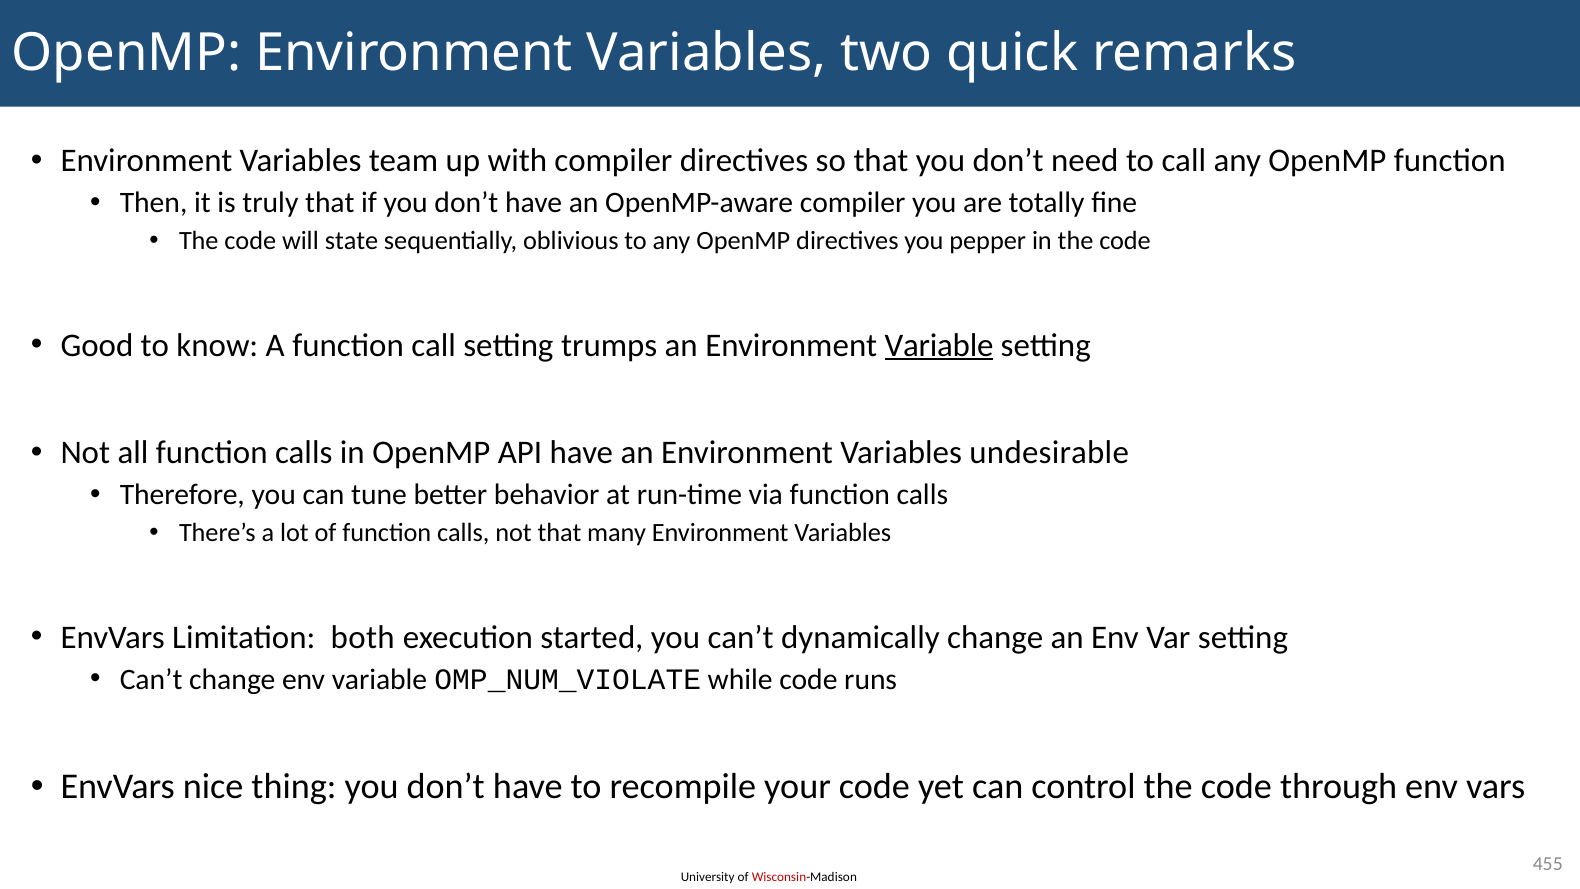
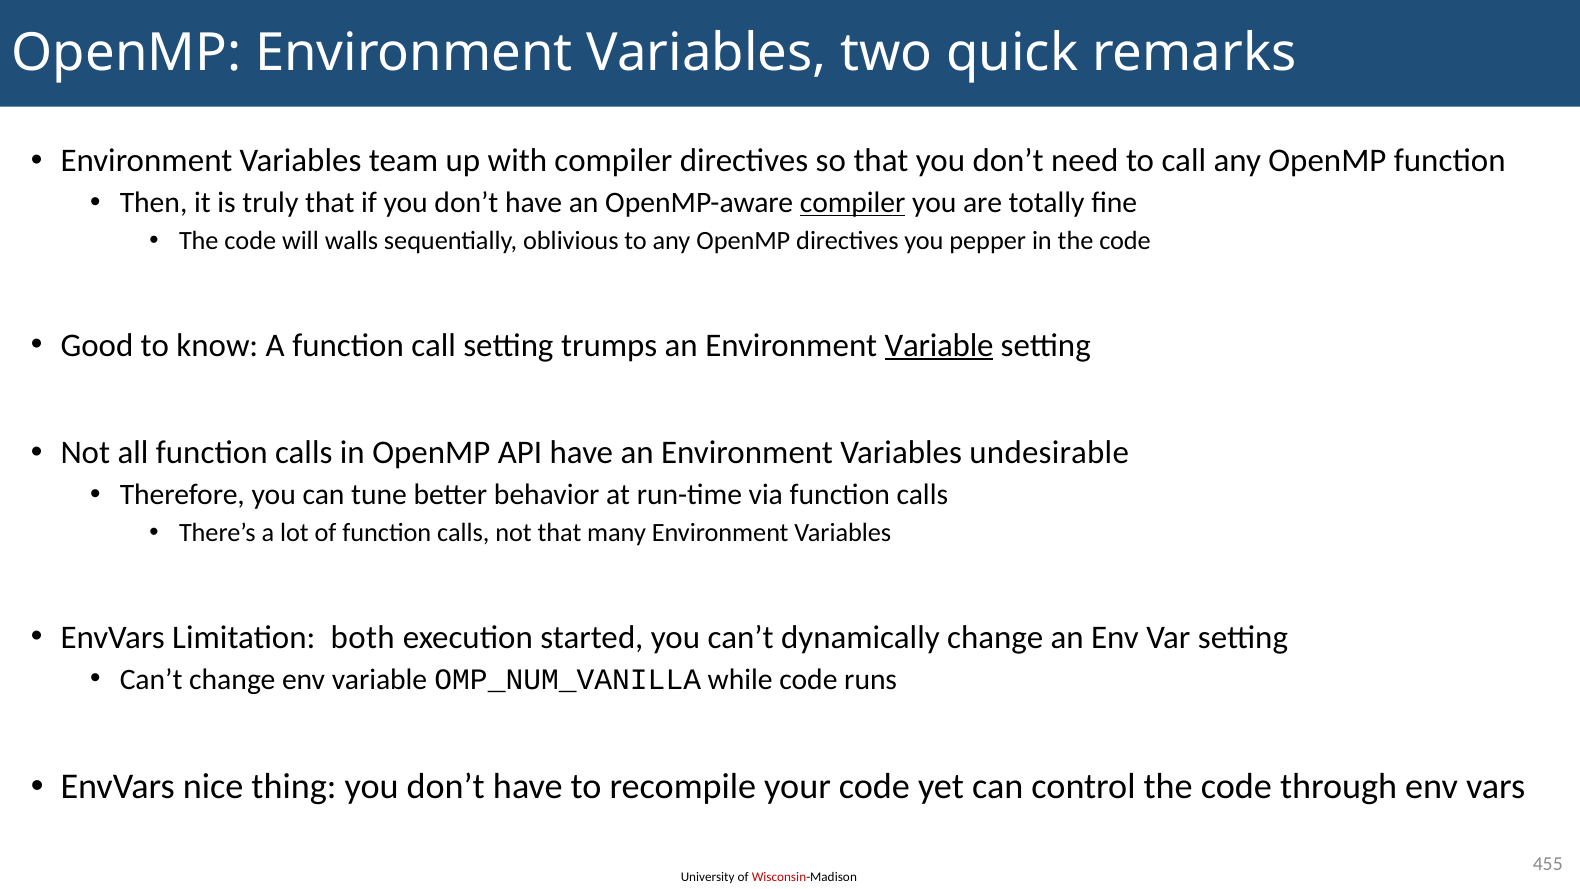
compiler at (853, 203) underline: none -> present
state: state -> walls
OMP_NUM_VIOLATE: OMP_NUM_VIOLATE -> OMP_NUM_VANILLA
